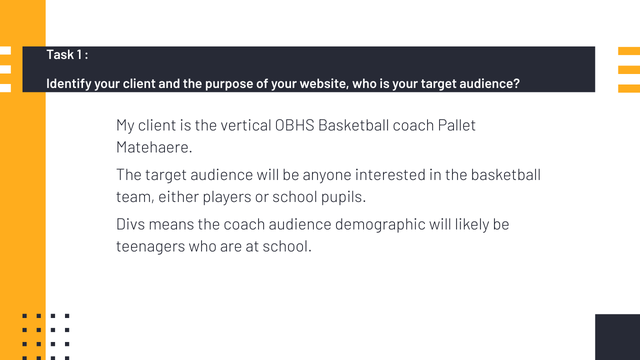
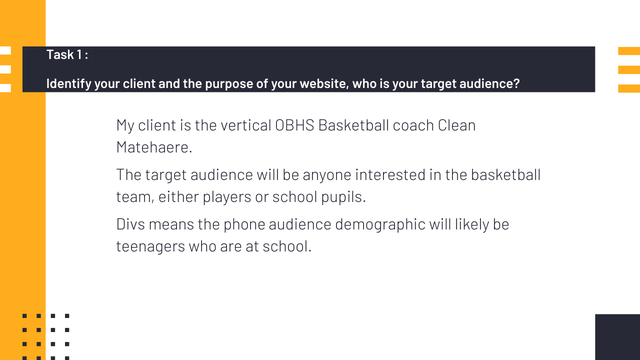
Pallet: Pallet -> Clean
the coach: coach -> phone
